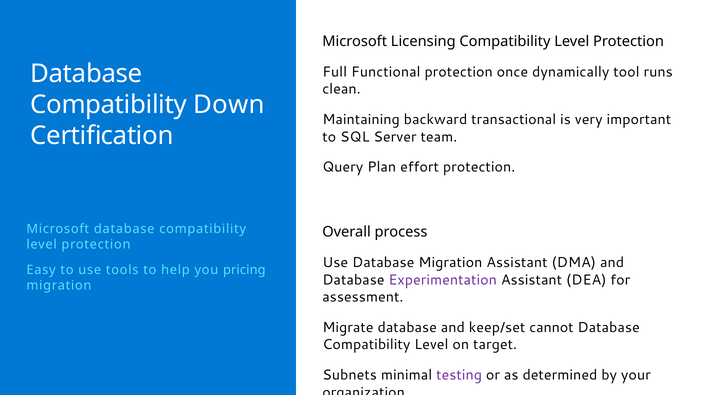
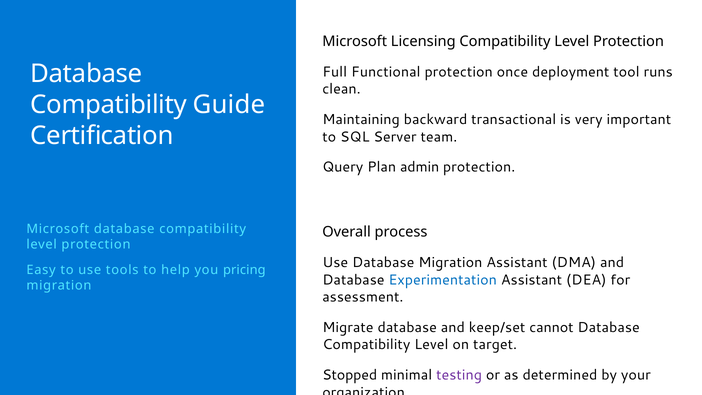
dynamically: dynamically -> deployment
Down: Down -> Guide
effort: effort -> admin
Experimentation colour: purple -> blue
Subnets: Subnets -> Stopped
